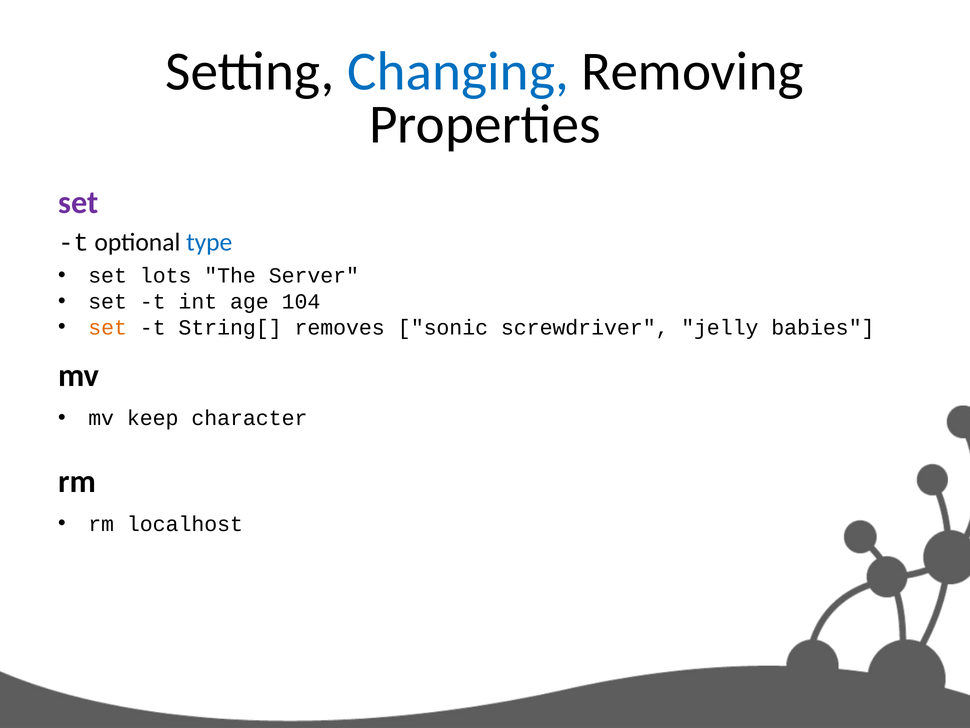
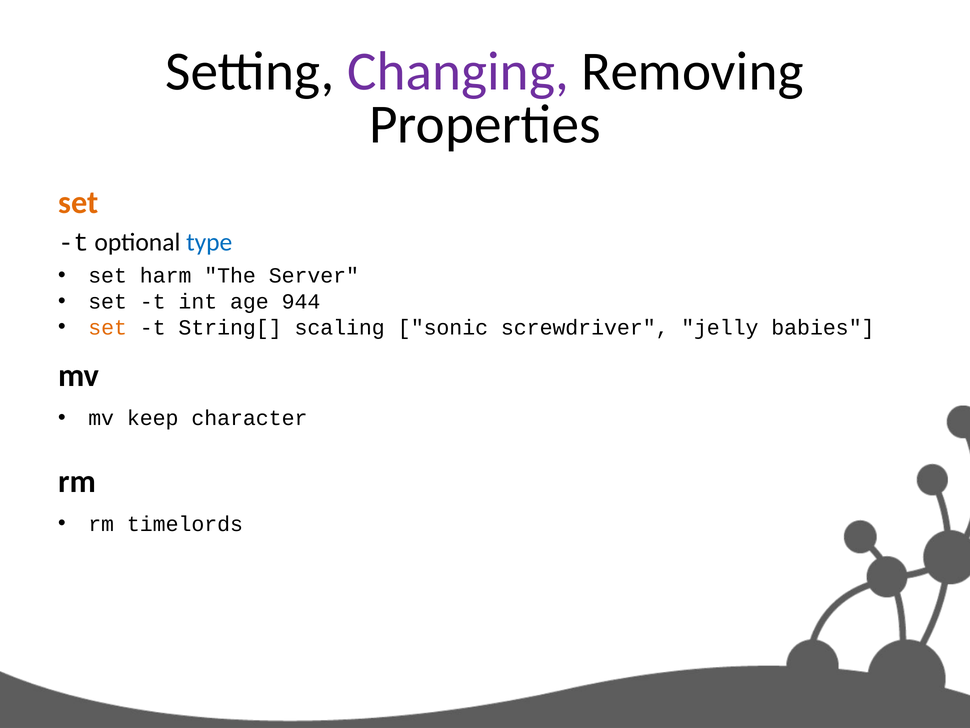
Changing colour: blue -> purple
set at (78, 203) colour: purple -> orange
lots: lots -> harm
104: 104 -> 944
removes: removes -> scaling
localhost: localhost -> timelords
